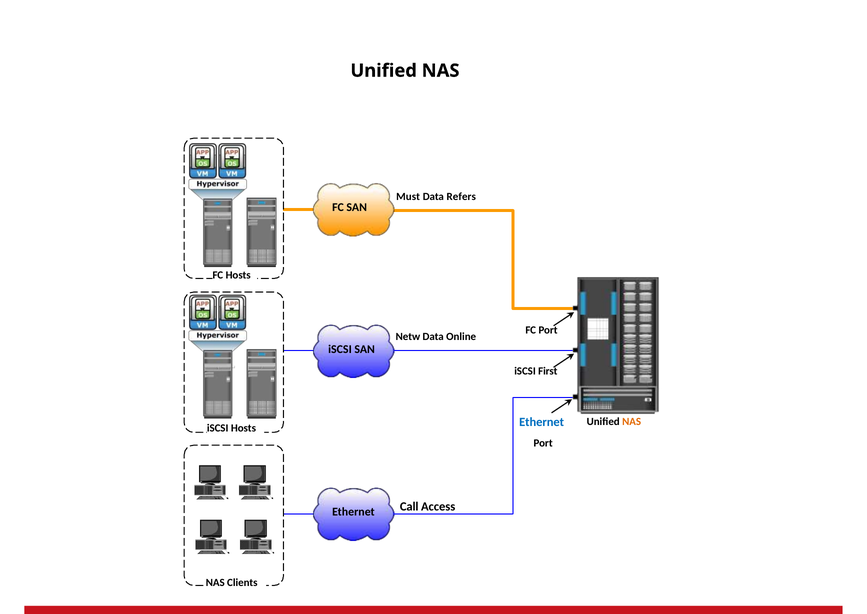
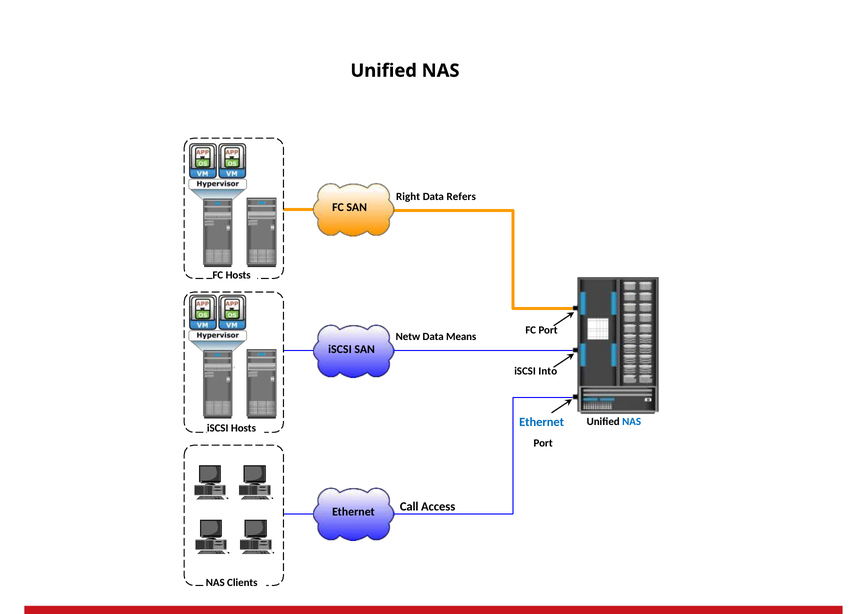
Must: Must -> Right
Online: Online -> Means
First: First -> Into
NAS at (632, 421) colour: orange -> blue
